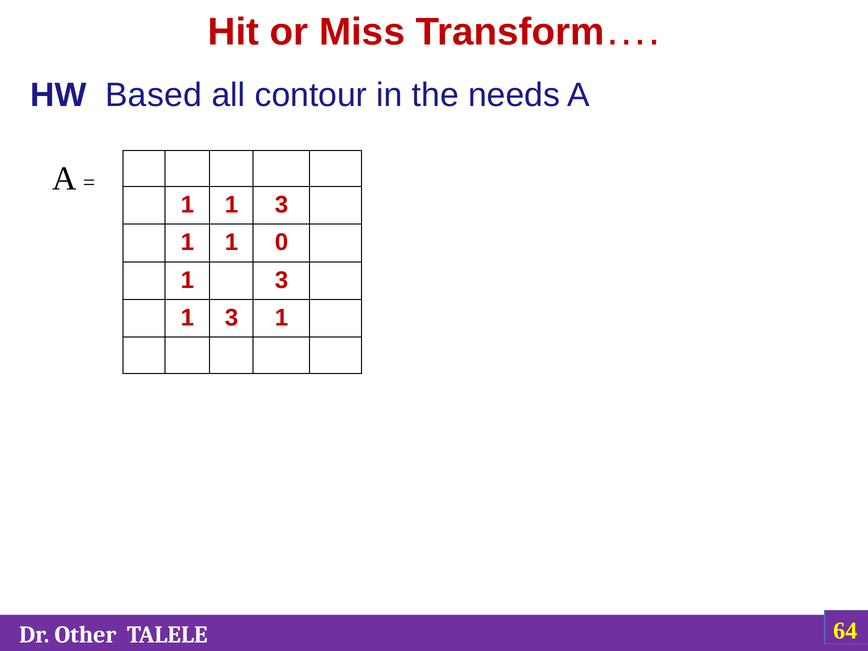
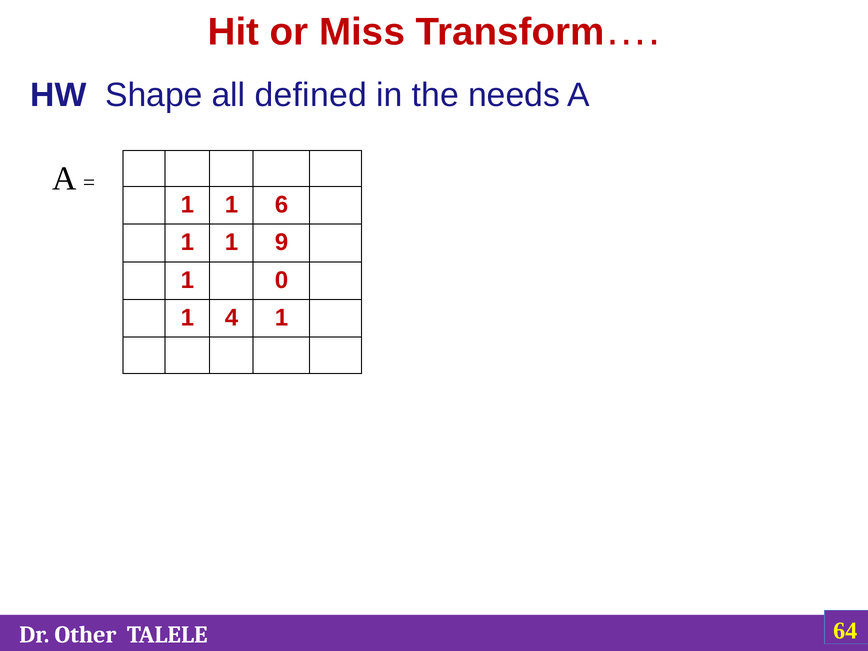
Based: Based -> Shape
contour: contour -> defined
1 1 3: 3 -> 6
0: 0 -> 9
3 at (281, 280): 3 -> 0
3 at (231, 318): 3 -> 4
